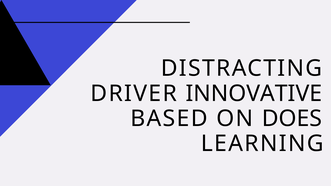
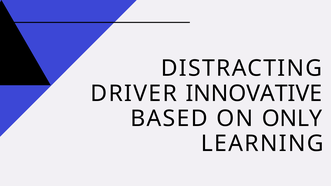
DOES: DOES -> ONLY
